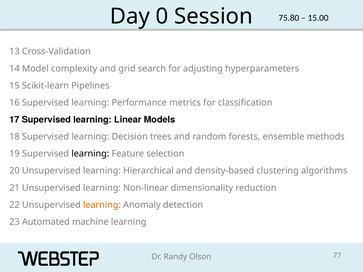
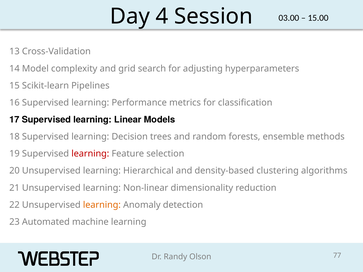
0: 0 -> 4
75.80: 75.80 -> 03.00
learning at (90, 154) colour: black -> red
